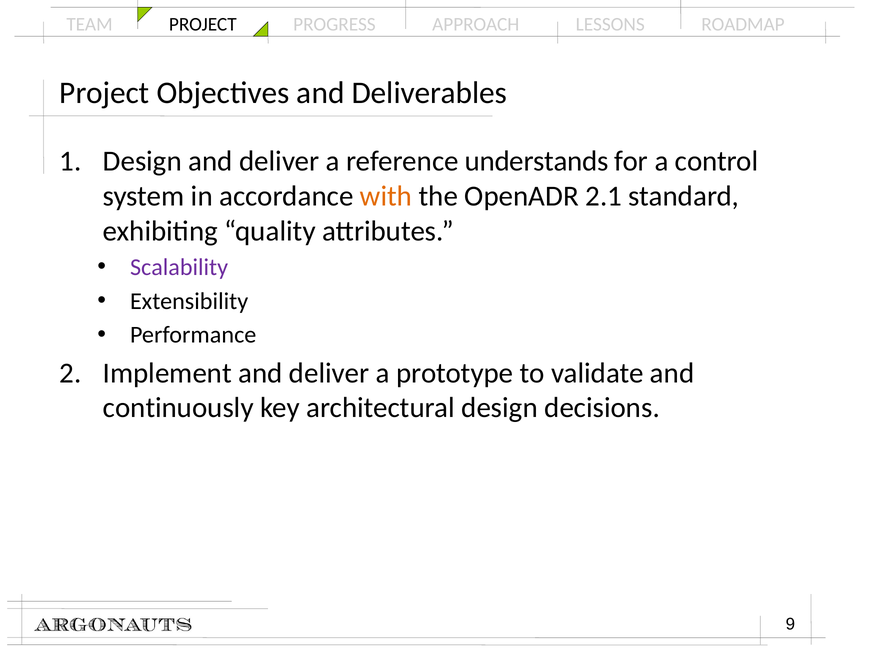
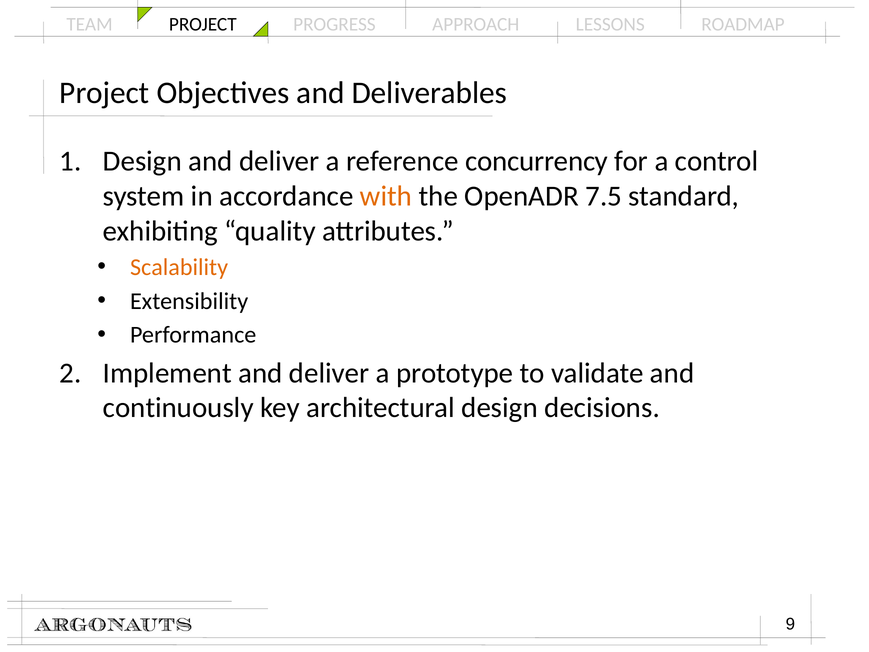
understands: understands -> concurrency
2.1: 2.1 -> 7.5
Scalability colour: purple -> orange
